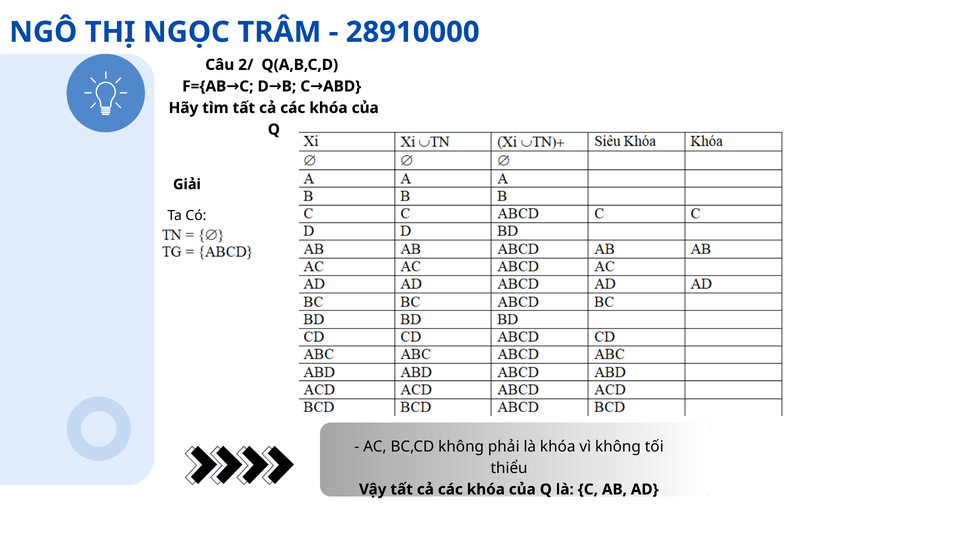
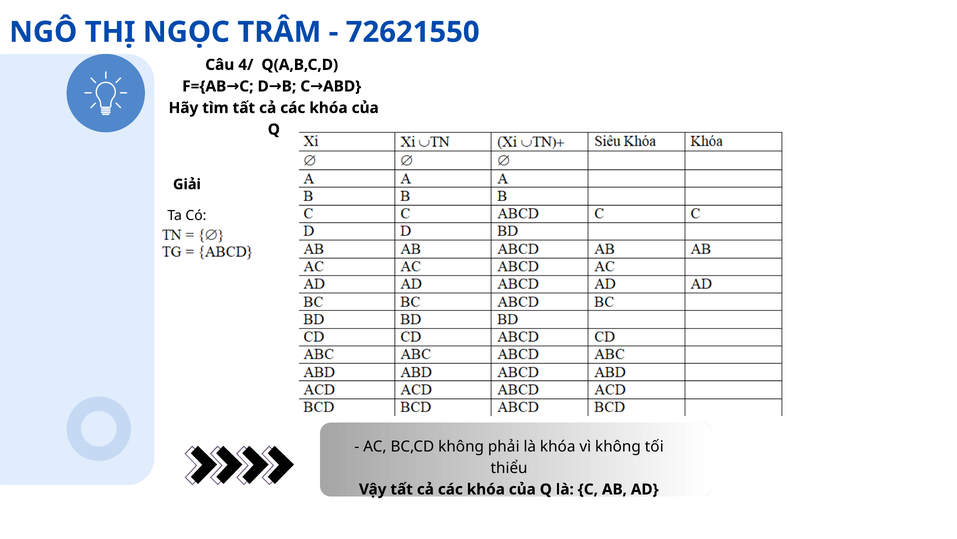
28910000: 28910000 -> 72621550
2/: 2/ -> 4/
